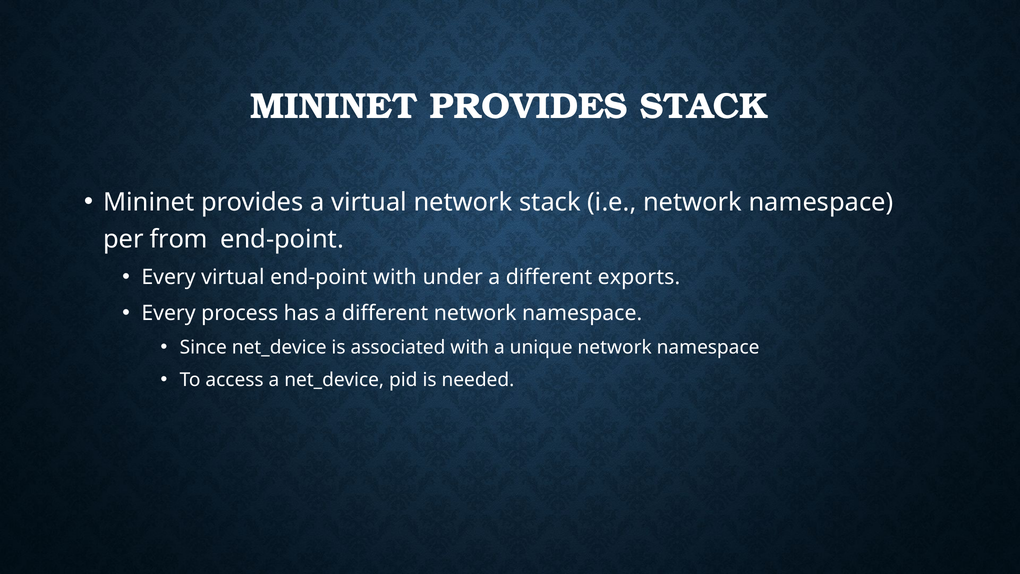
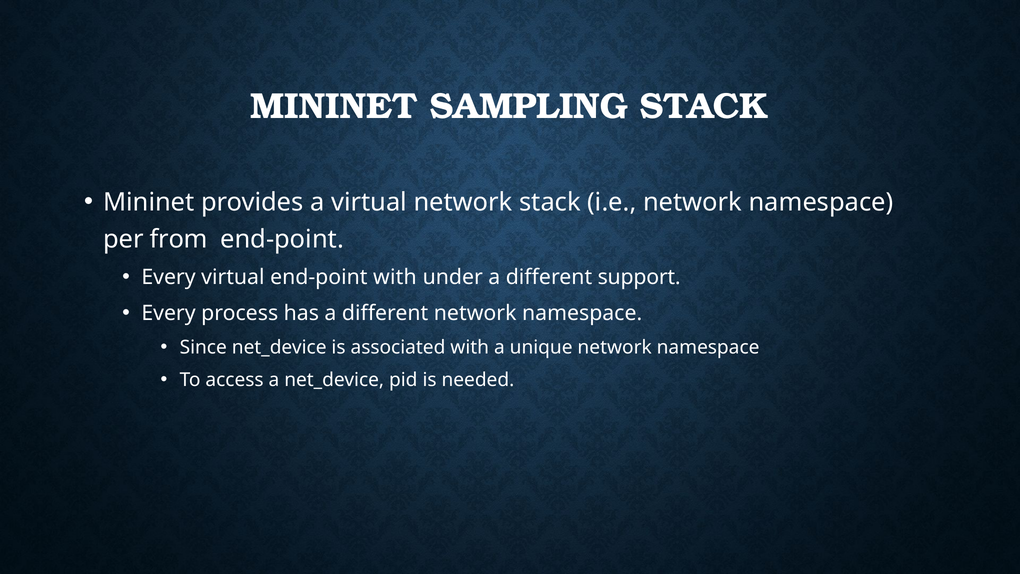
PROVIDES at (529, 106): PROVIDES -> SAMPLING
exports: exports -> support
